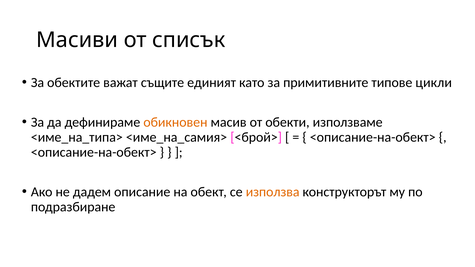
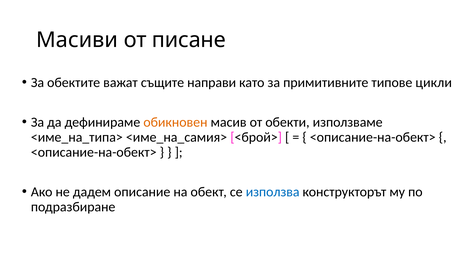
списък: списък -> писане
единият: единият -> направи
използва colour: orange -> blue
